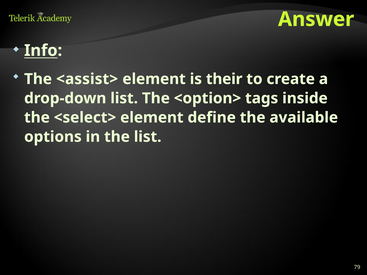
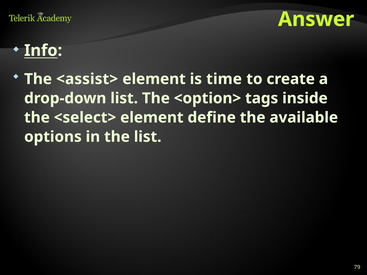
their: their -> time
